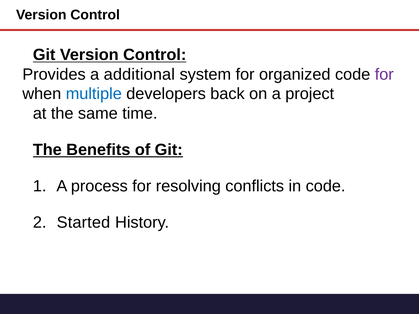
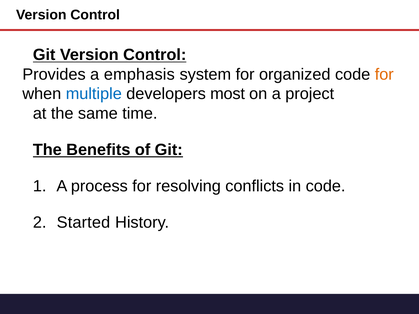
additional: additional -> emphasis
for at (384, 74) colour: purple -> orange
back: back -> most
